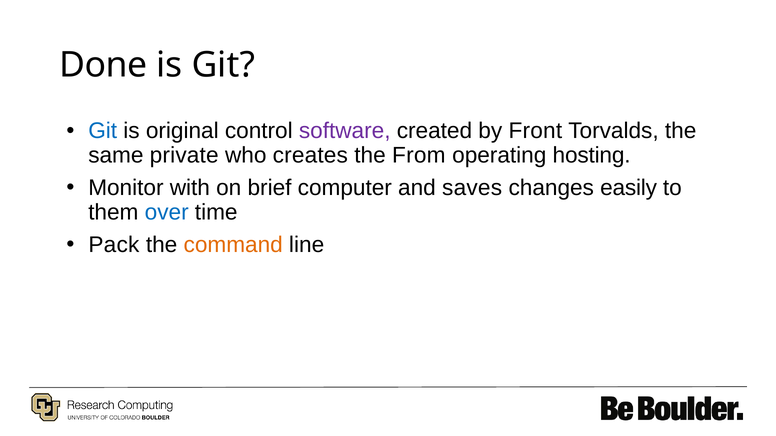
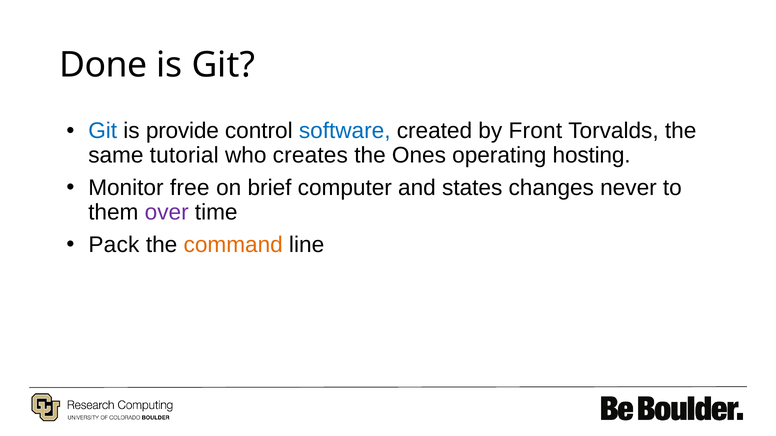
original: original -> provide
software colour: purple -> blue
private: private -> tutorial
From: From -> Ones
with: with -> free
saves: saves -> states
easily: easily -> never
over colour: blue -> purple
